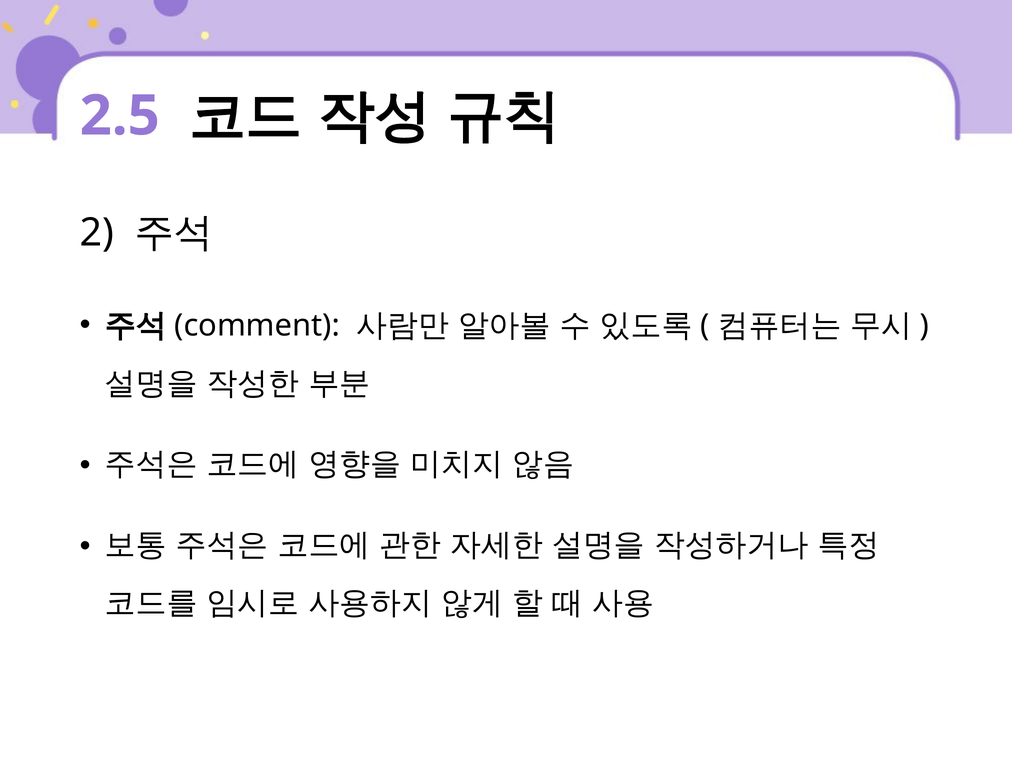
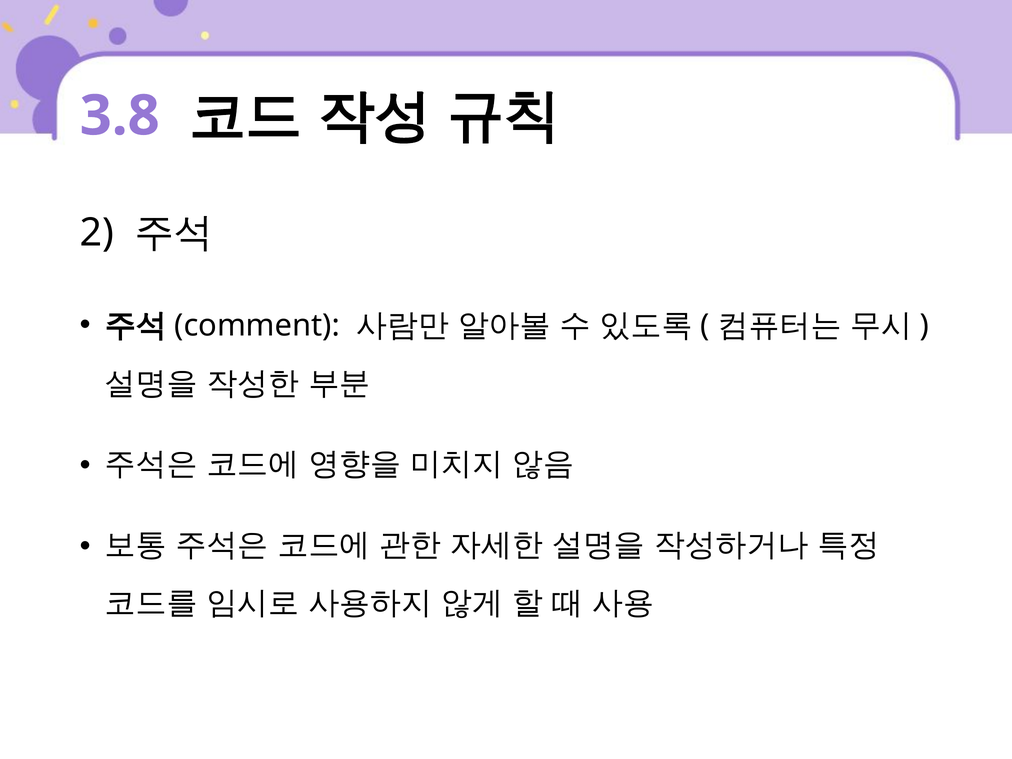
2.5: 2.5 -> 3.8
